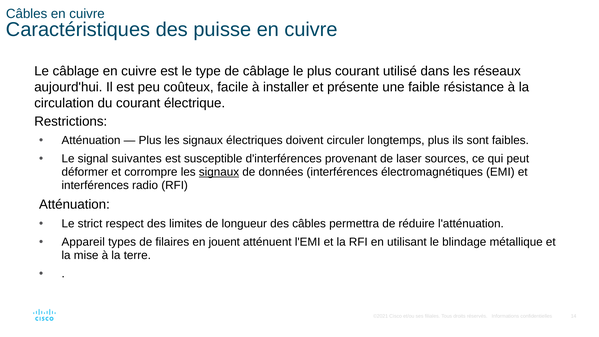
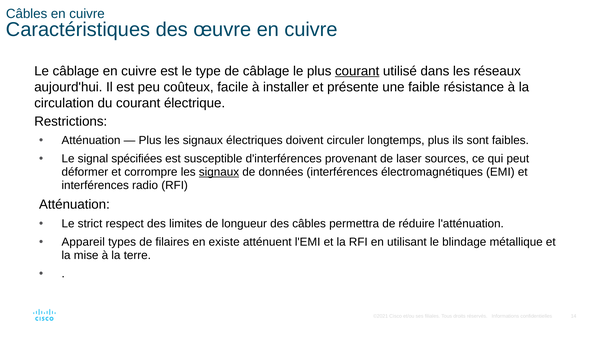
puisse: puisse -> œuvre
courant at (357, 71) underline: none -> present
suivantes: suivantes -> spécifiées
jouent: jouent -> existe
